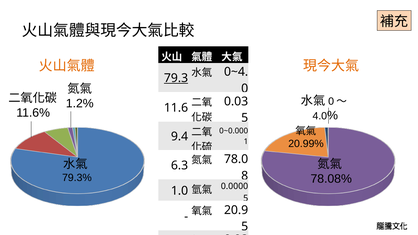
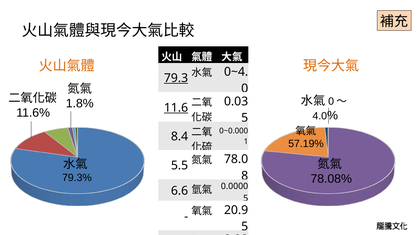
1.2%: 1.2% -> 1.8%
11.6 underline: none -> present
9.4: 9.4 -> 8.4
20.99%: 20.99% -> 57.19%
6.3: 6.3 -> 5.5
1.0: 1.0 -> 6.6
